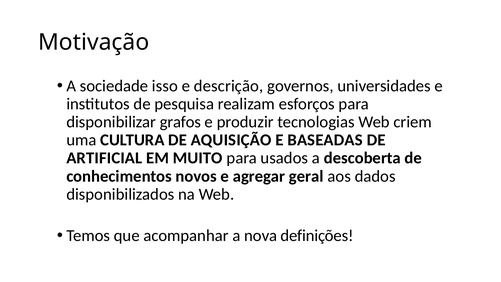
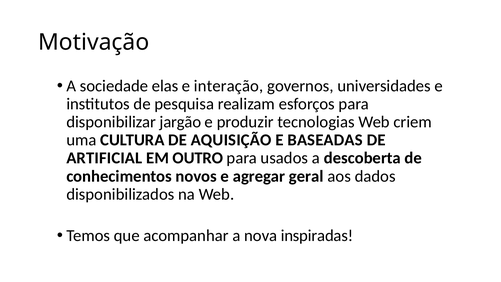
isso: isso -> elas
descrição: descrição -> interação
grafos: grafos -> jargão
MUITO: MUITO -> OUTRO
definições: definições -> inspiradas
